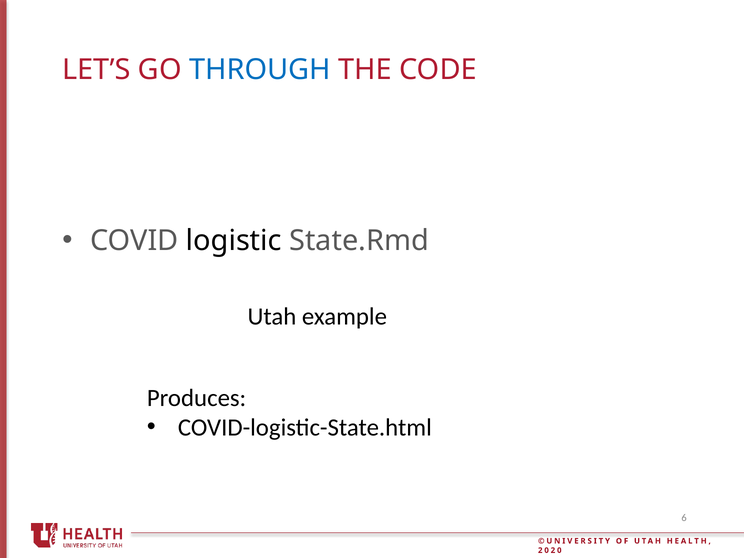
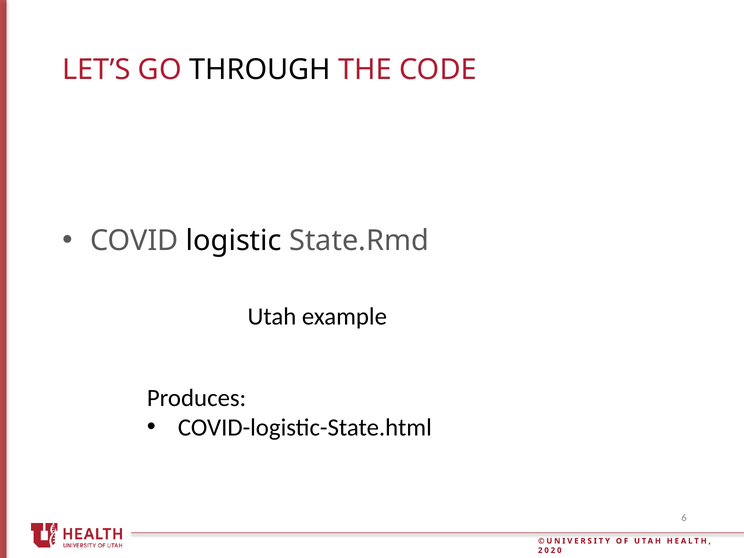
THROUGH colour: blue -> black
